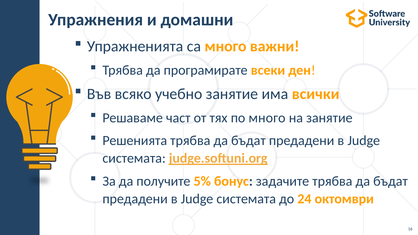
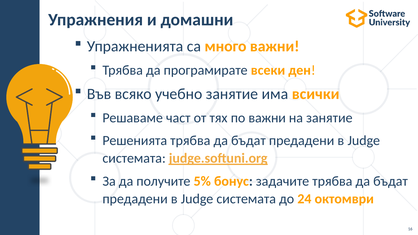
по много: много -> важни
